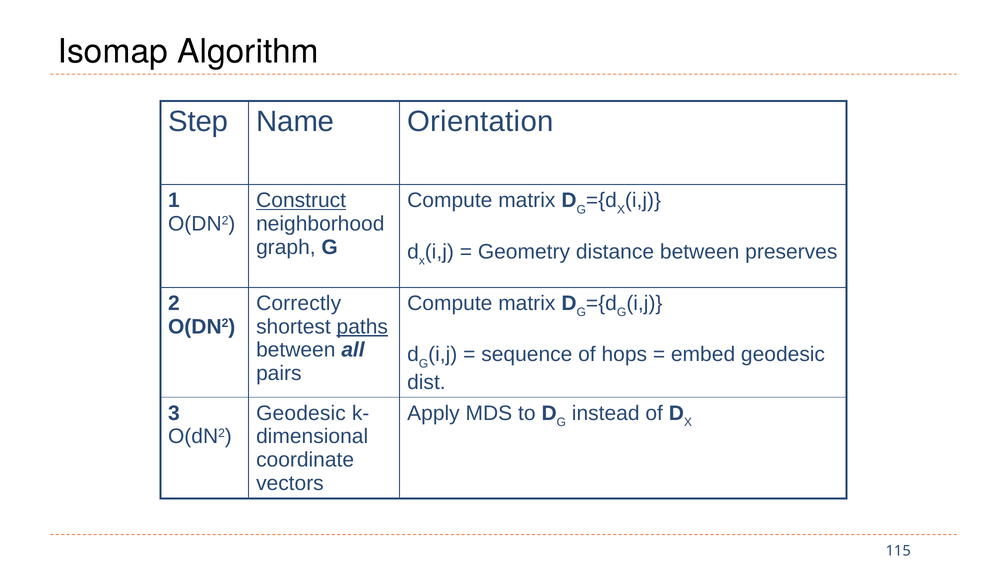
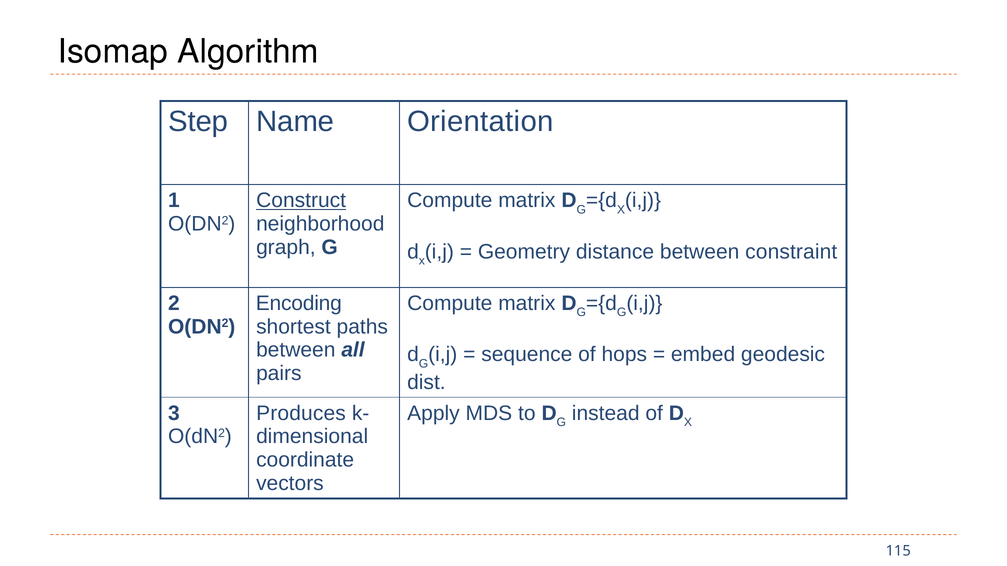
preserves: preserves -> constraint
Correctly: Correctly -> Encoding
paths underline: present -> none
Geodesic at (301, 413): Geodesic -> Produces
